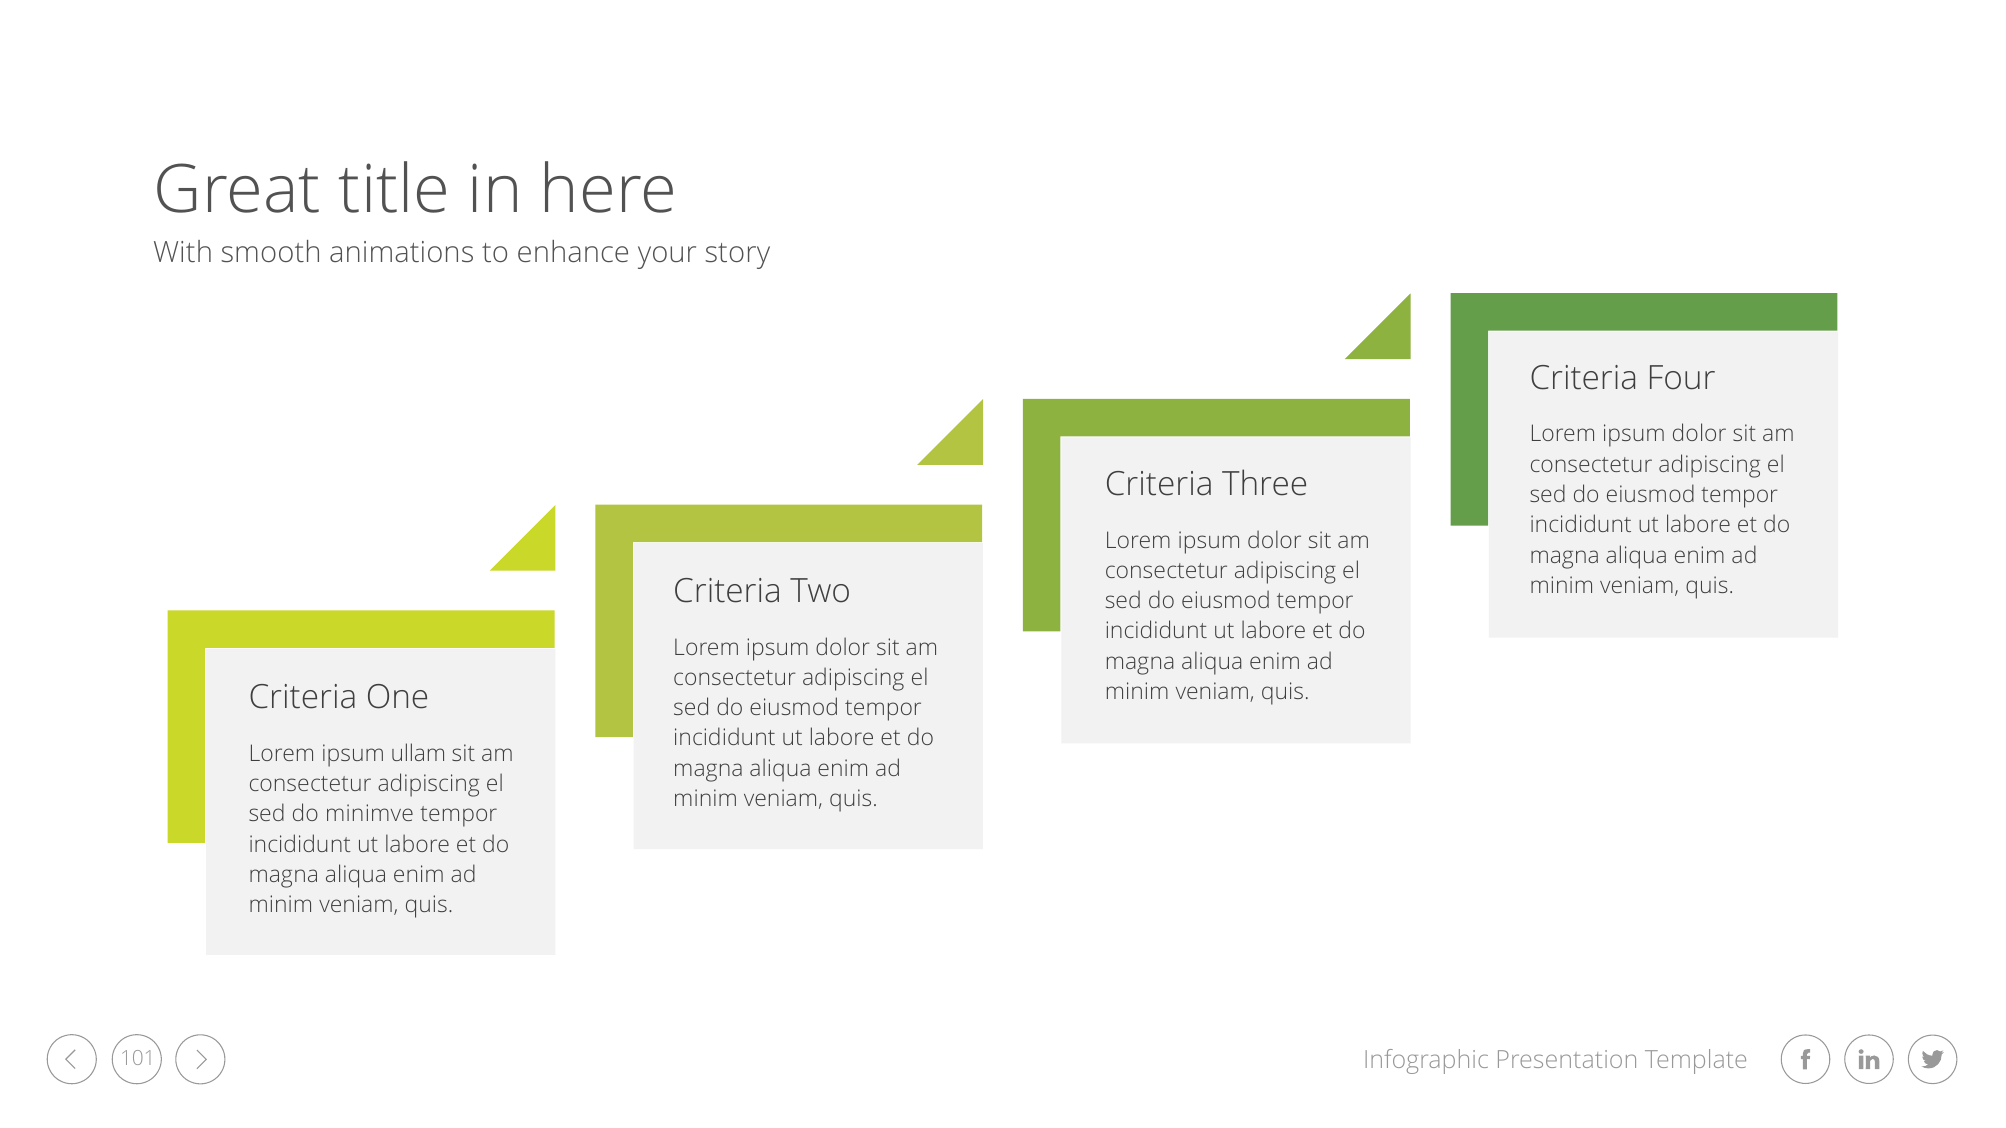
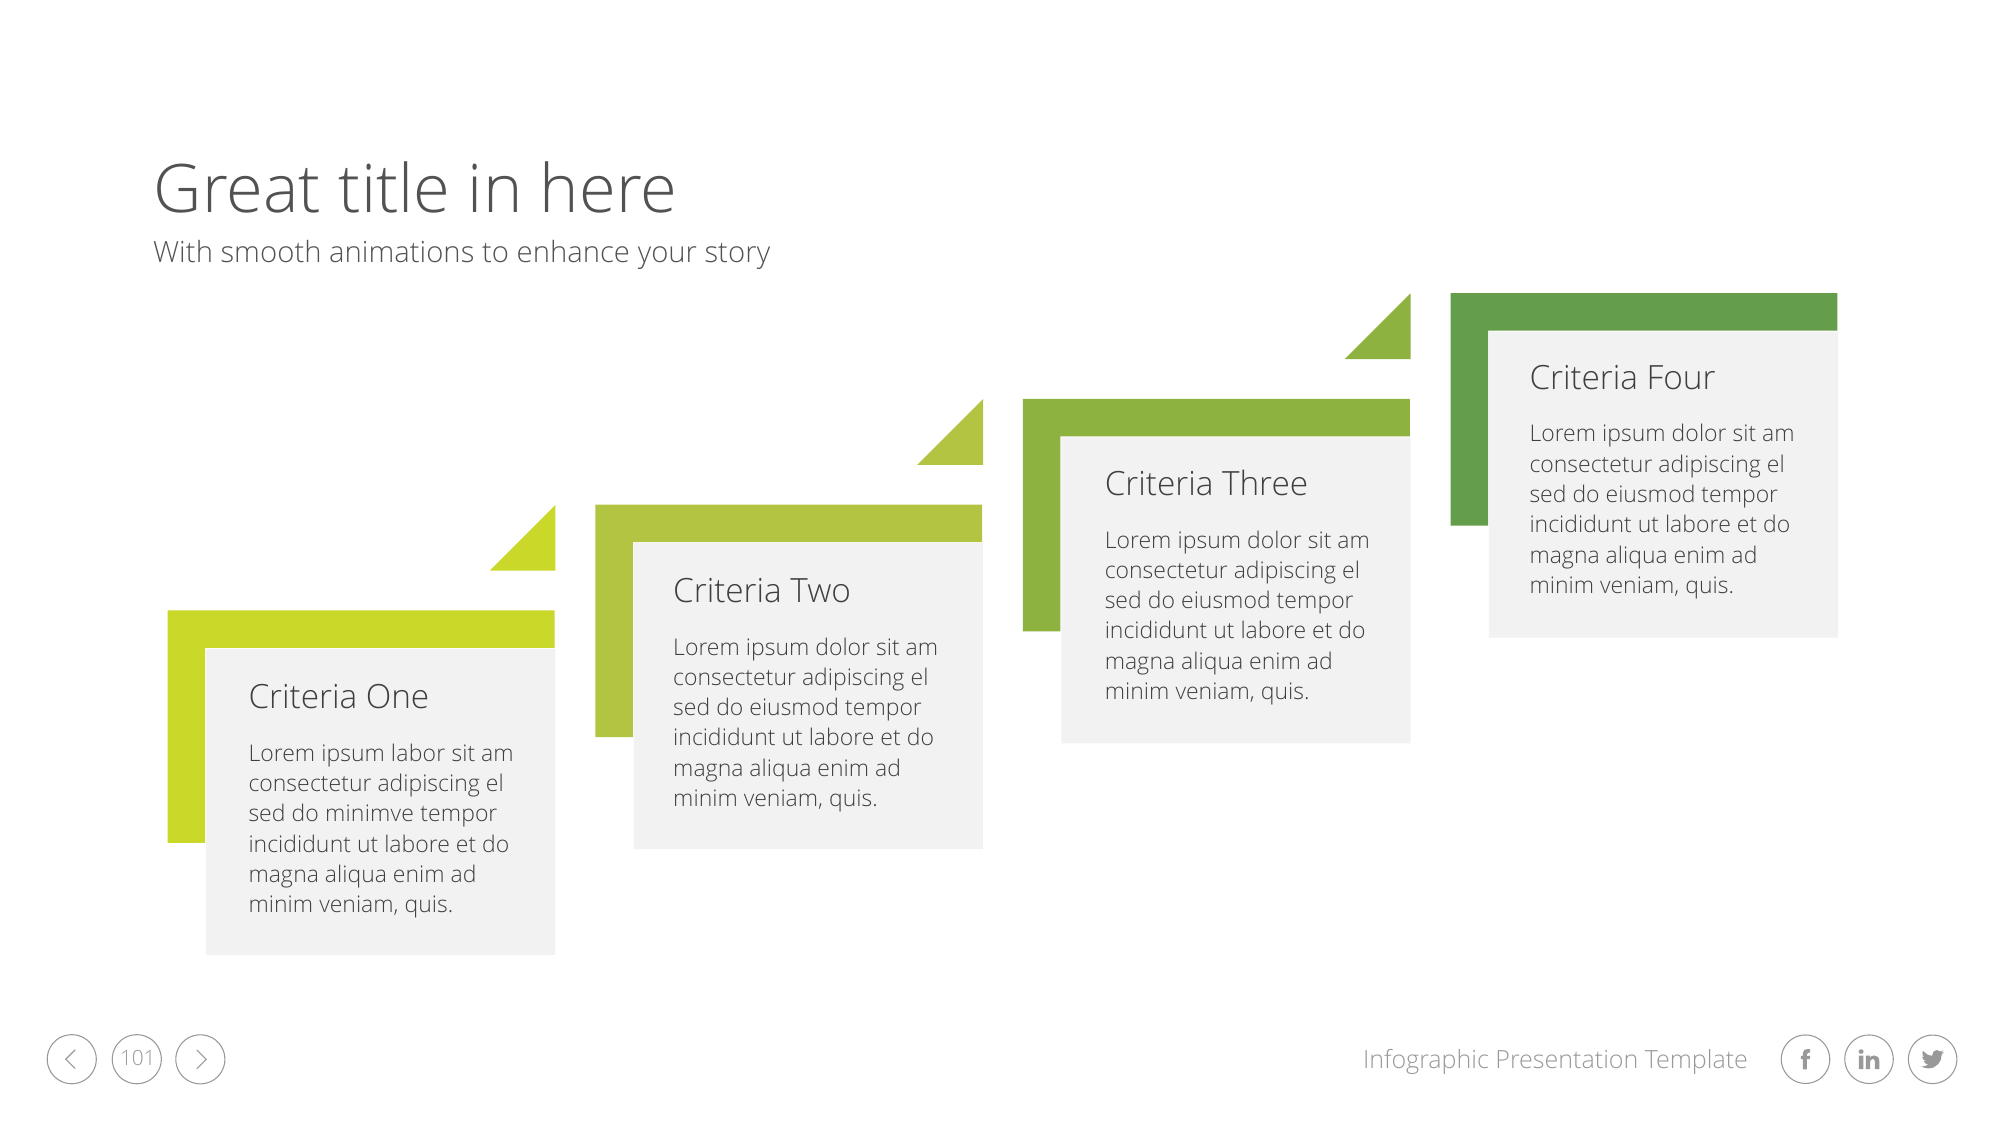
ullam: ullam -> labor
